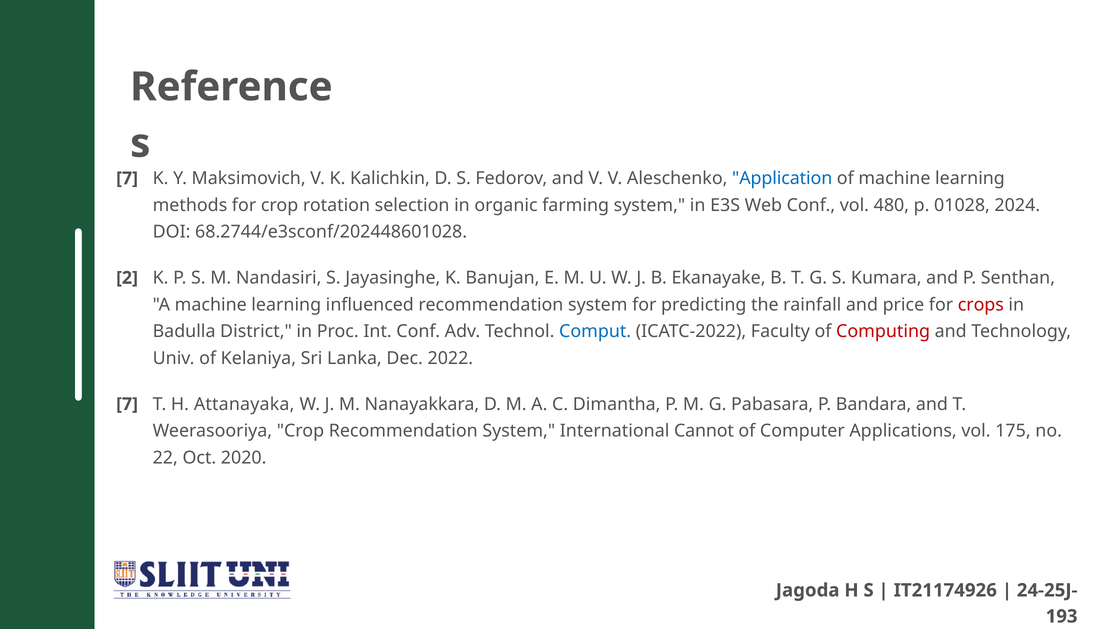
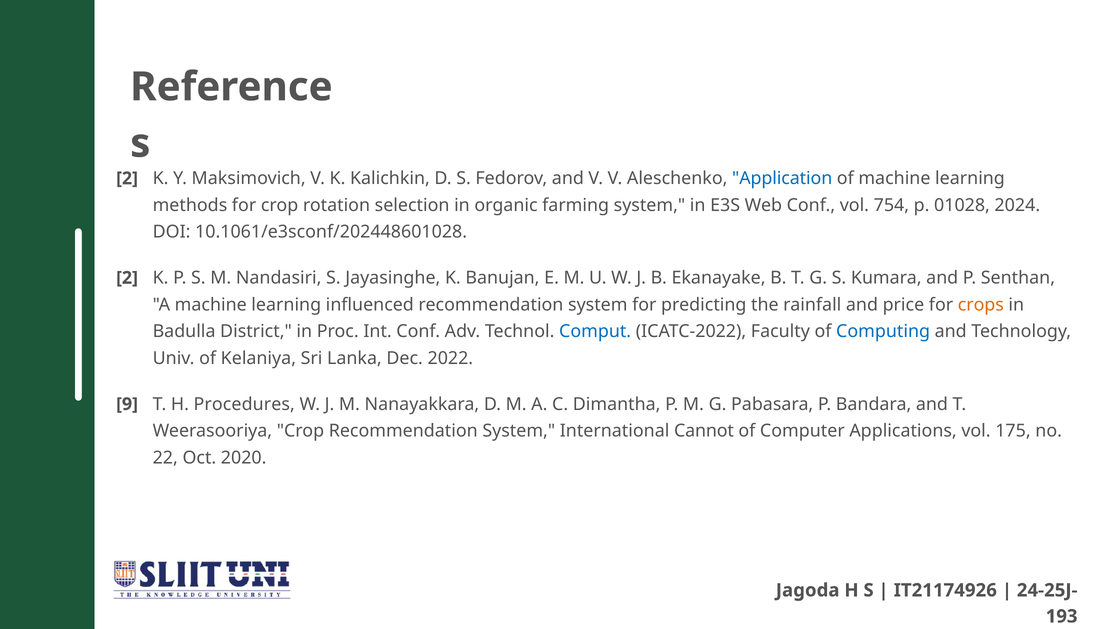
7 at (127, 178): 7 -> 2
480: 480 -> 754
68.2744/e3sconf/202448601028: 68.2744/e3sconf/202448601028 -> 10.1061/e3sconf/202448601028
crops colour: red -> orange
Computing colour: red -> blue
Attanayaka: Attanayaka -> Procedures
7 at (127, 404): 7 -> 9
